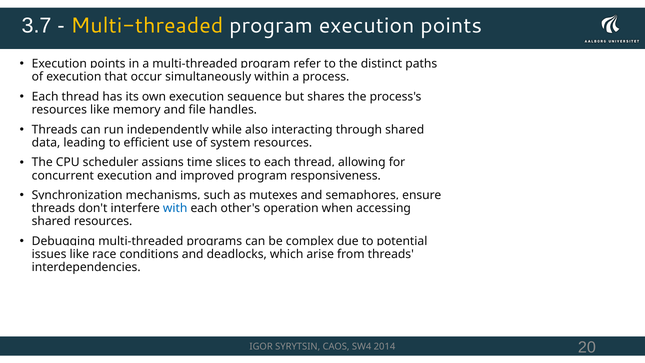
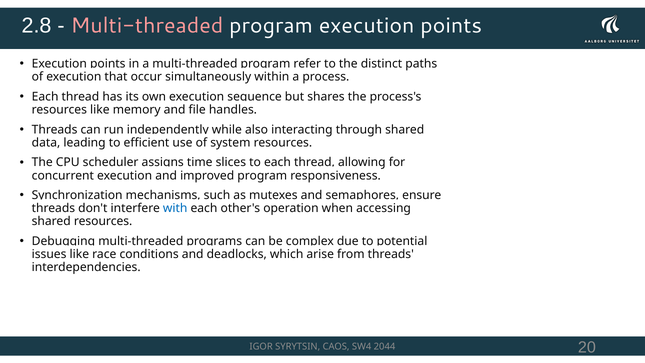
3.7: 3.7 -> 2.8
Multi-threaded at (147, 26) colour: yellow -> pink
2014: 2014 -> 2044
